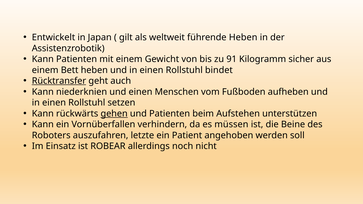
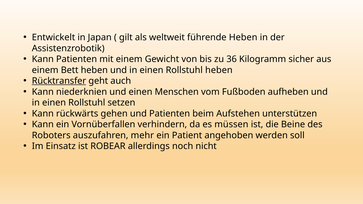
91: 91 -> 36
Rollstuhl bindet: bindet -> heben
gehen underline: present -> none
letzte: letzte -> mehr
